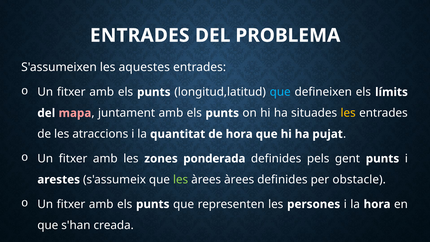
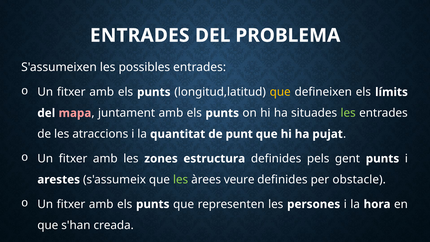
aquestes: aquestes -> possibles
que at (280, 92) colour: light blue -> yellow
les at (348, 113) colour: yellow -> light green
de hora: hora -> punt
ponderada: ponderada -> estructura
àrees àrees: àrees -> veure
